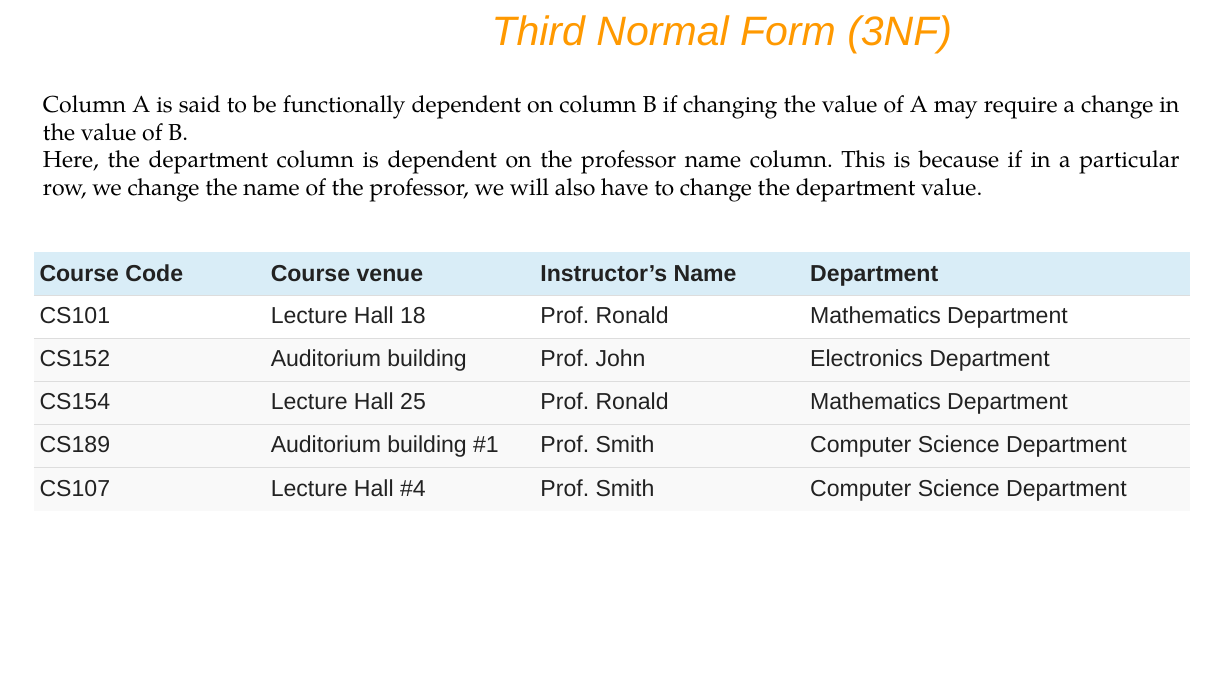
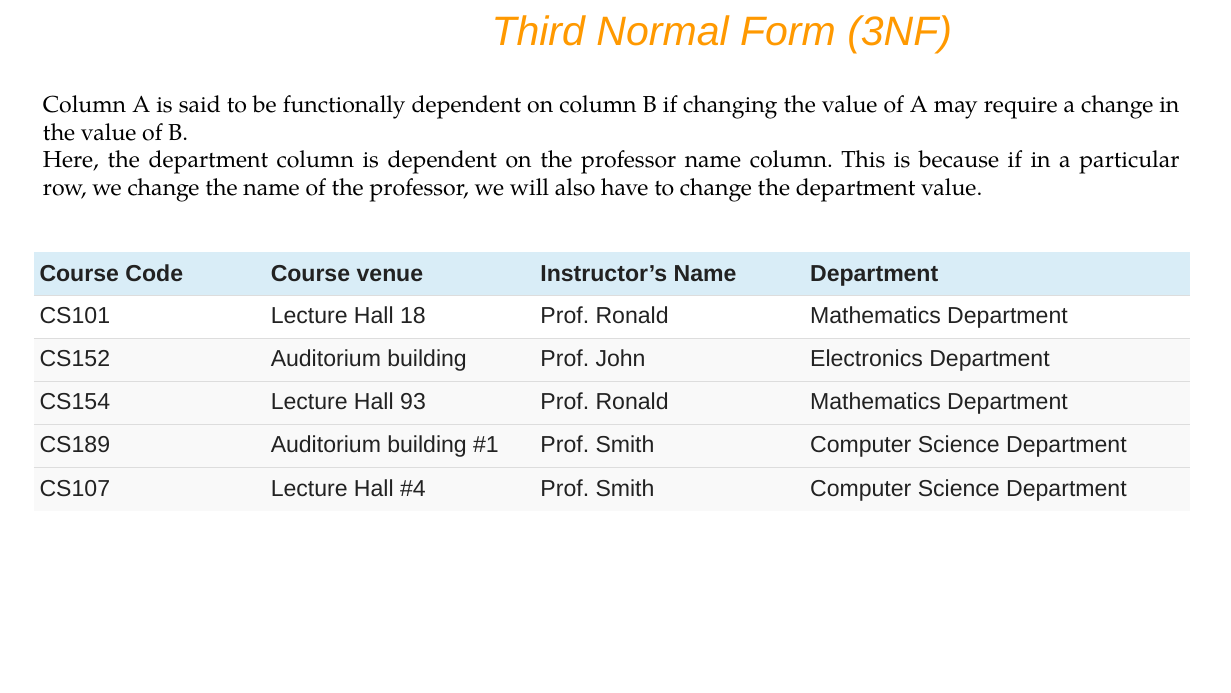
25: 25 -> 93
